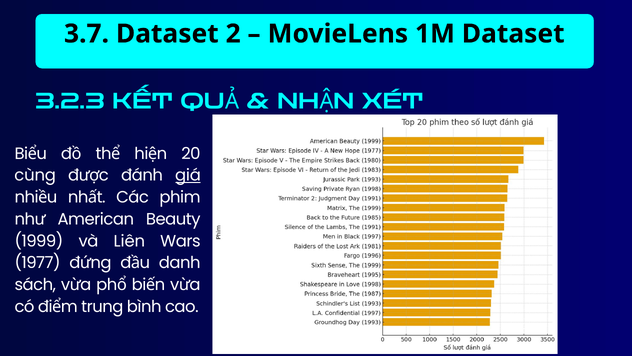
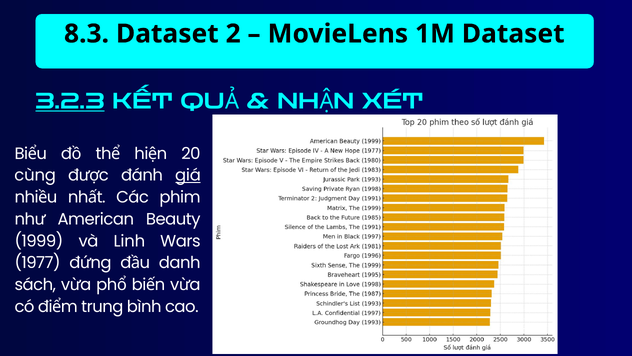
3.7: 3.7 -> 8.3
3.2.3 underline: none -> present
Liên: Liên -> Linh
